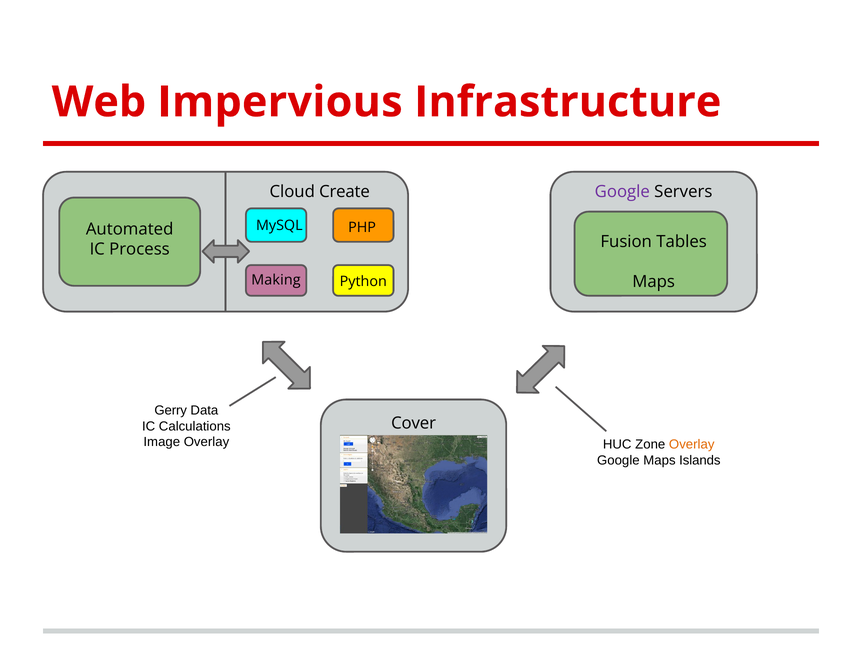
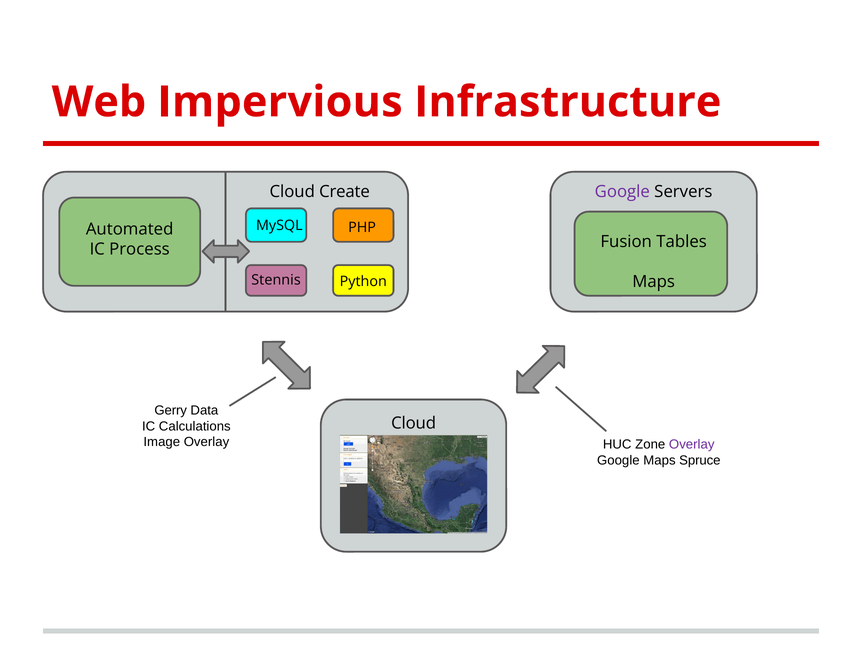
Making: Making -> Stennis
Cover at (414, 424): Cover -> Cloud
Overlay at (692, 445) colour: orange -> purple
Islands: Islands -> Spruce
